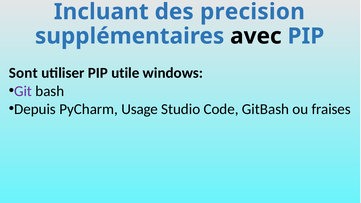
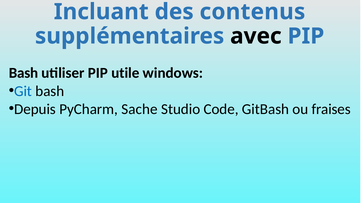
precision: precision -> contenus
Sont at (23, 73): Sont -> Bash
Git colour: purple -> blue
Usage: Usage -> Sache
